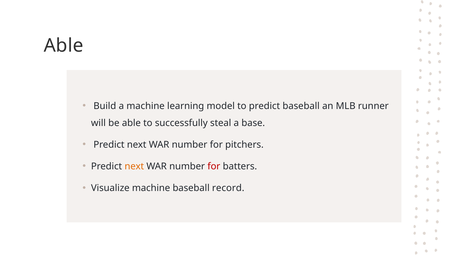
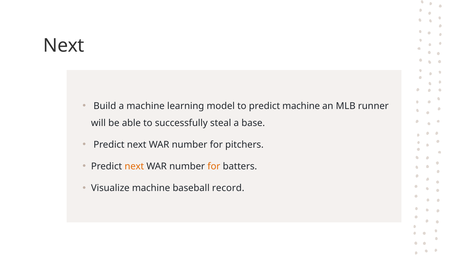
Able at (64, 46): Able -> Next
predict baseball: baseball -> machine
for at (214, 167) colour: red -> orange
